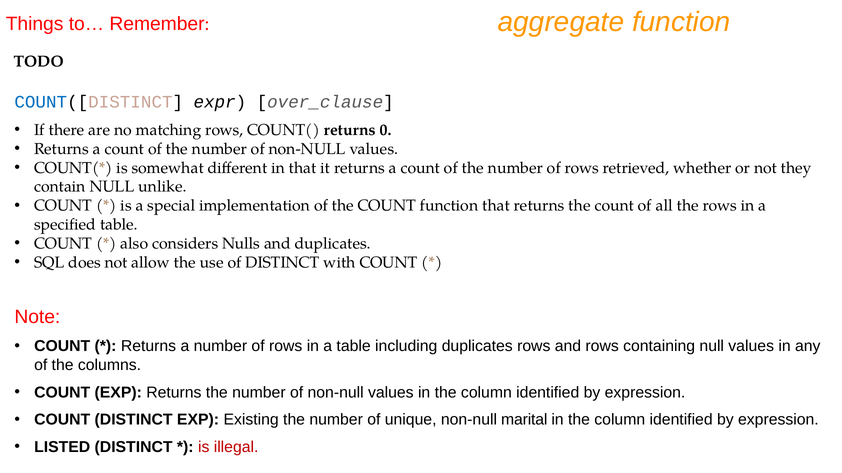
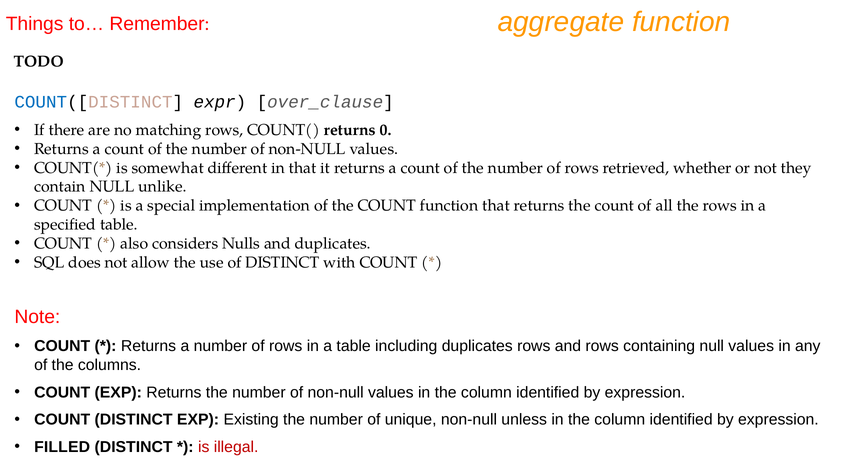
marital: marital -> unless
LISTED: LISTED -> FILLED
